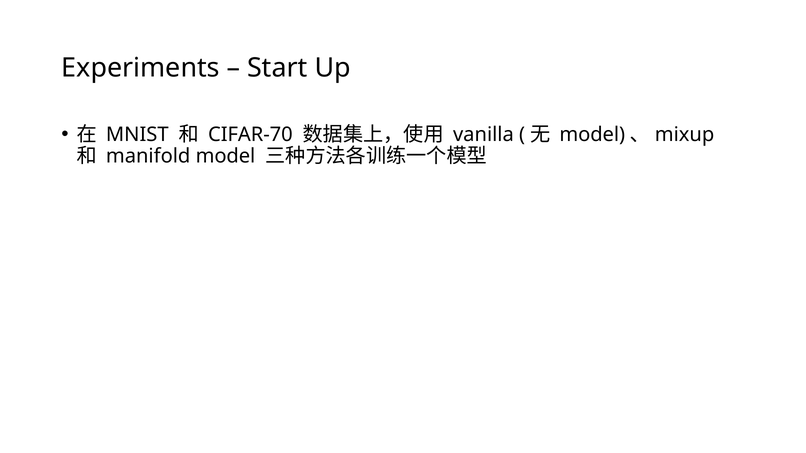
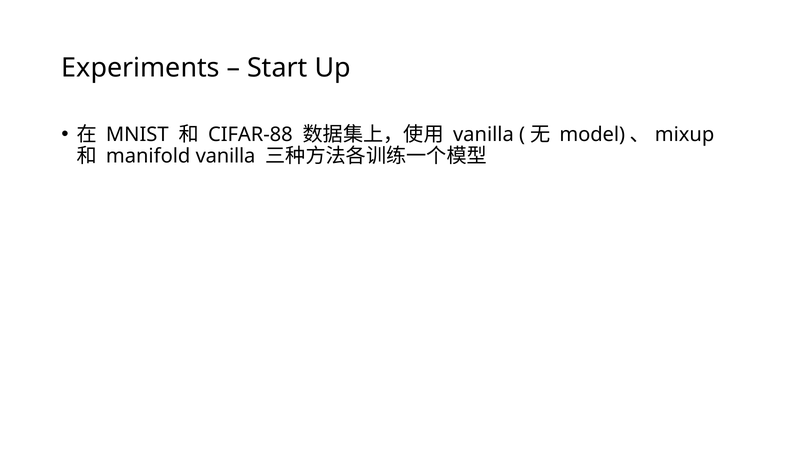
CIFAR-70: CIFAR-70 -> CIFAR-88
manifold model: model -> vanilla
